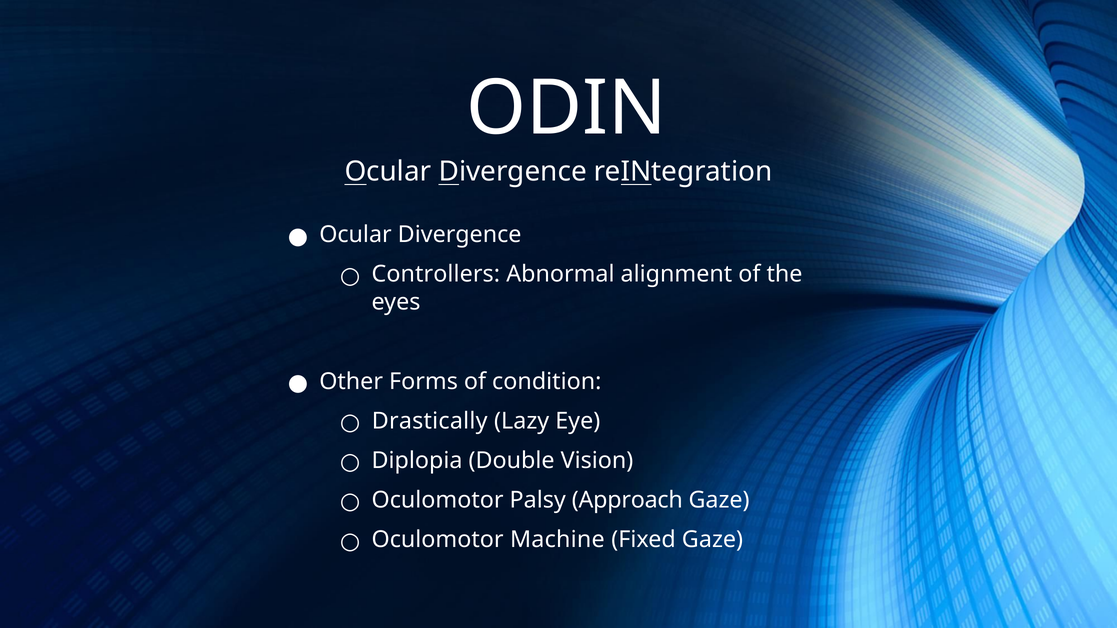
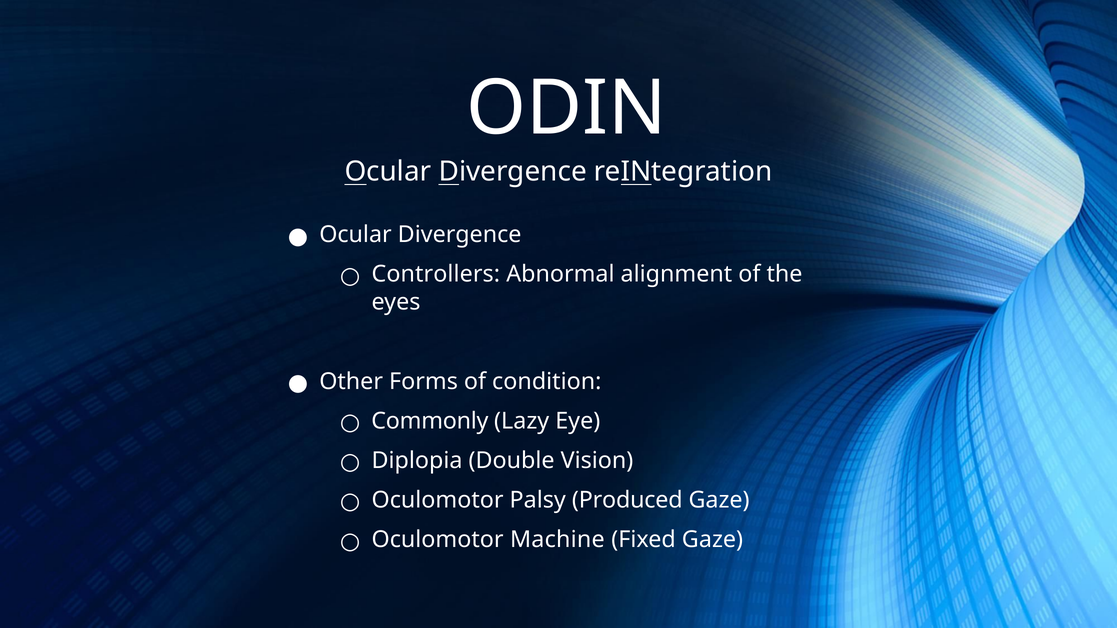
Drastically: Drastically -> Commonly
Approach: Approach -> Produced
